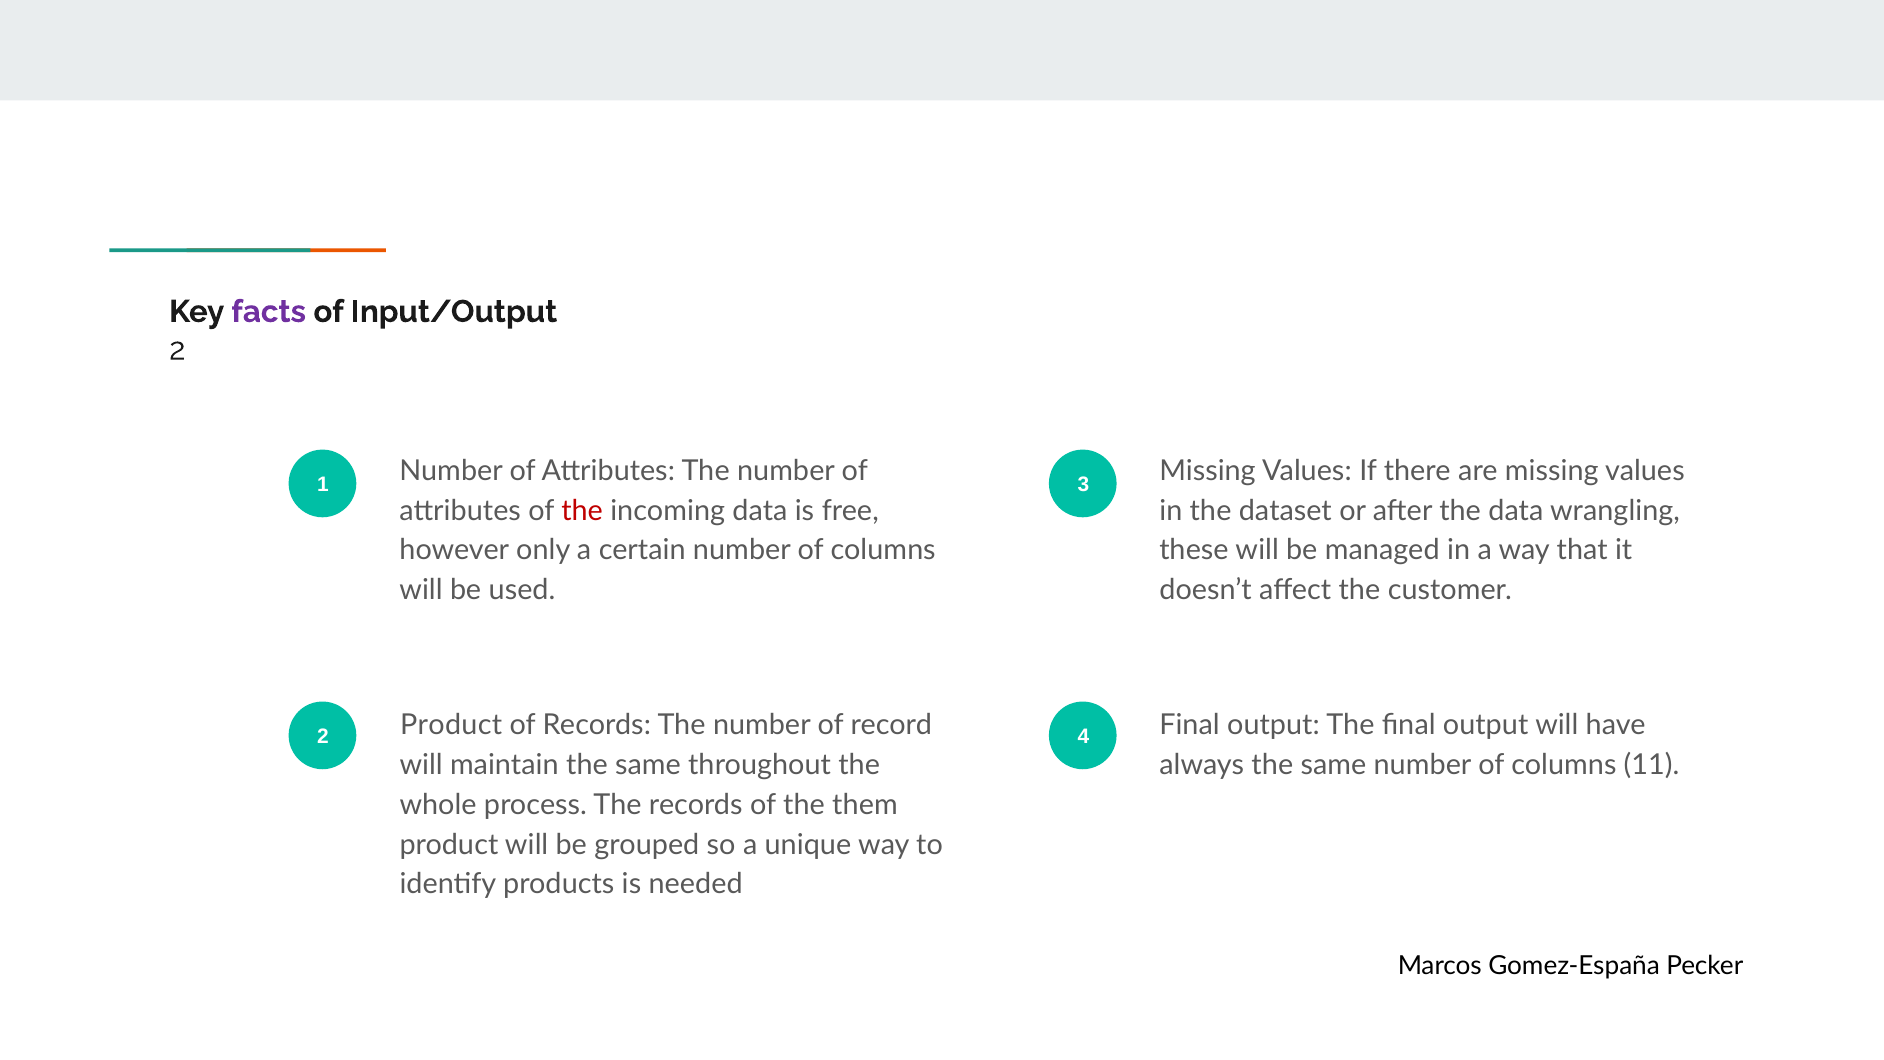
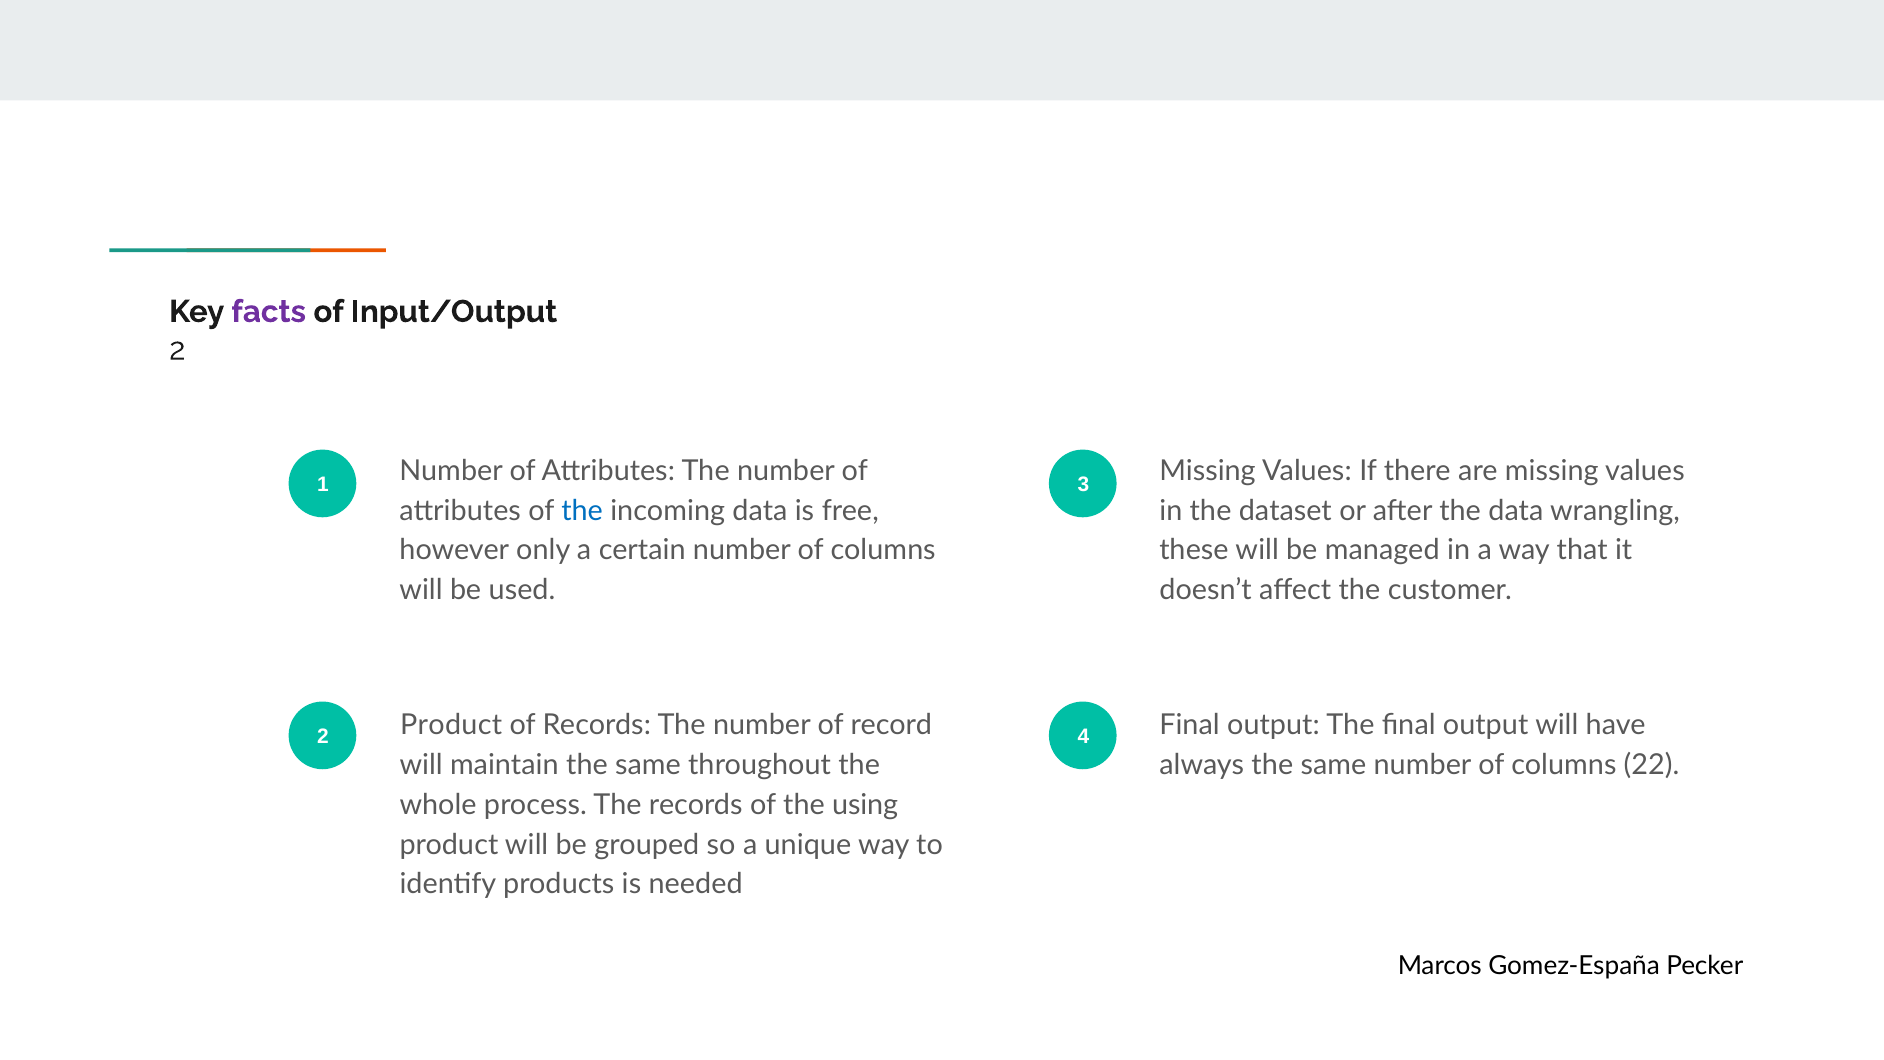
the at (582, 510) colour: red -> blue
11: 11 -> 22
them: them -> using
